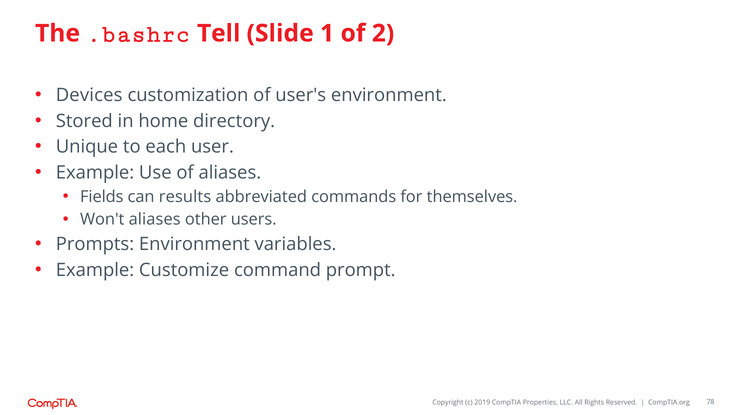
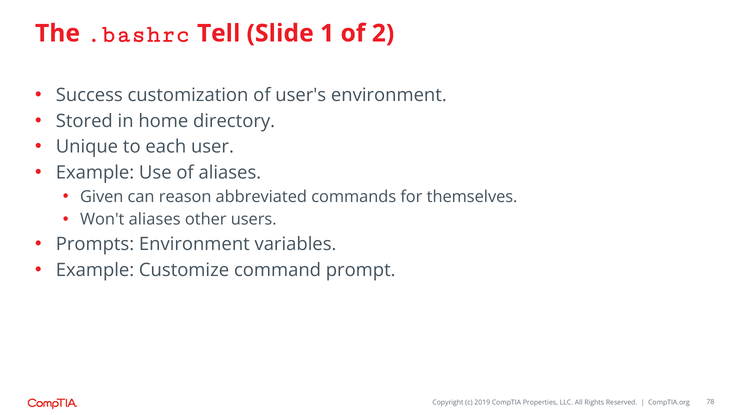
Devices: Devices -> Success
Fields: Fields -> Given
results: results -> reason
